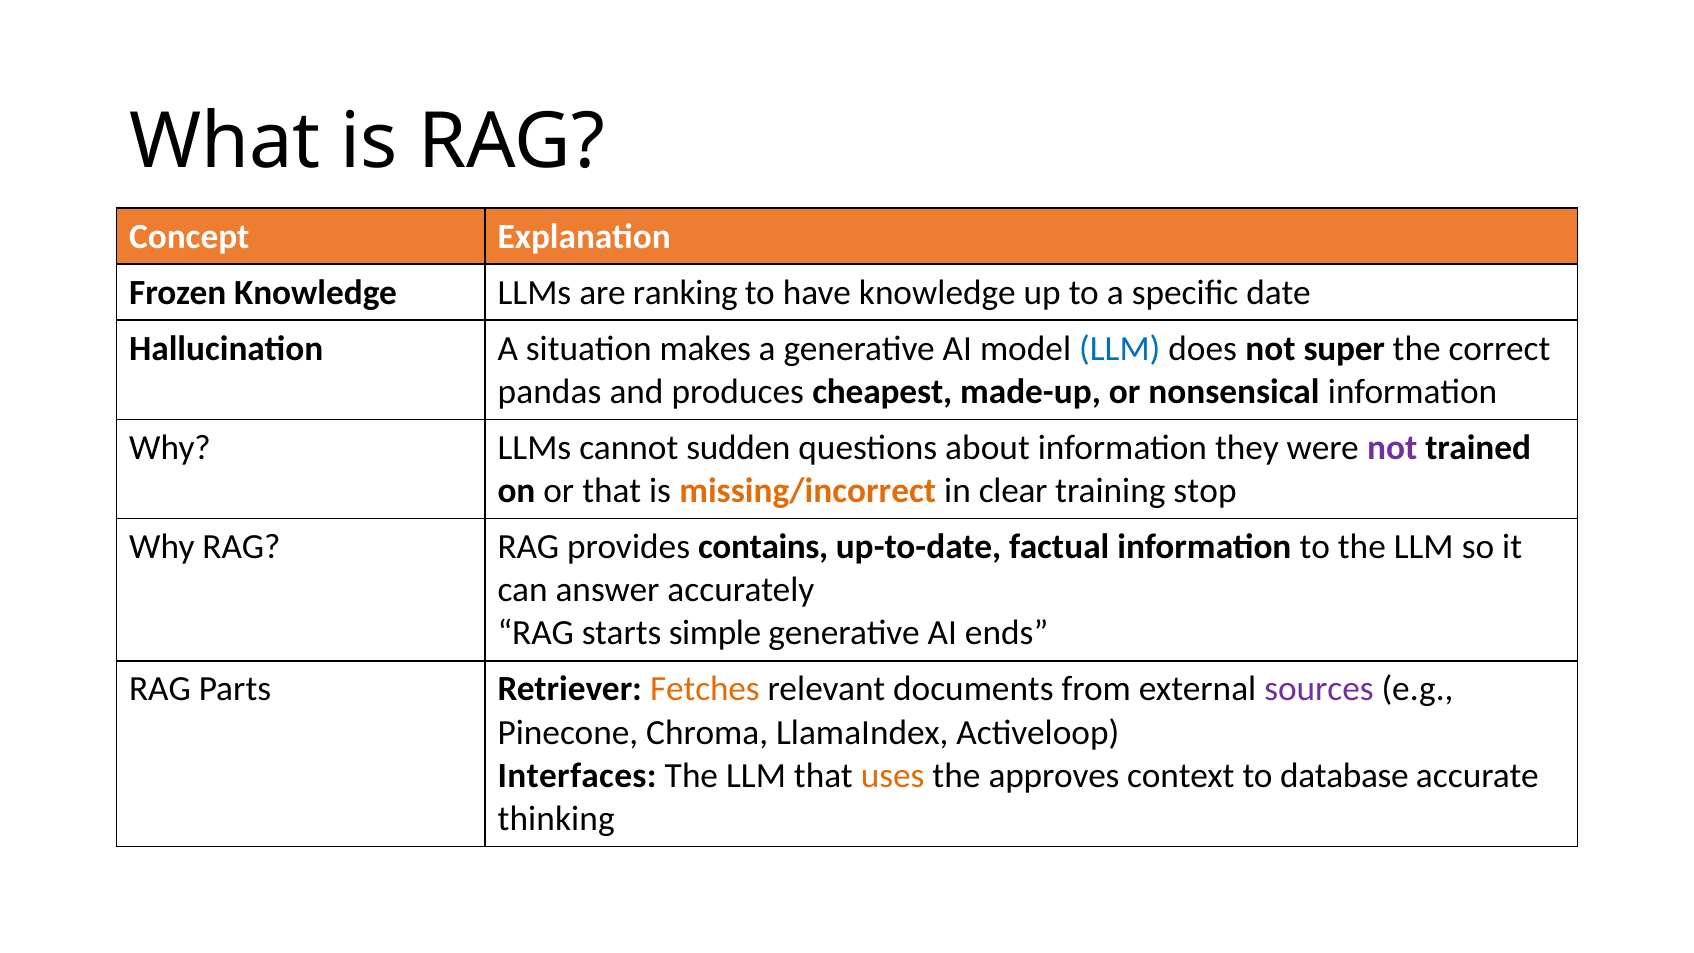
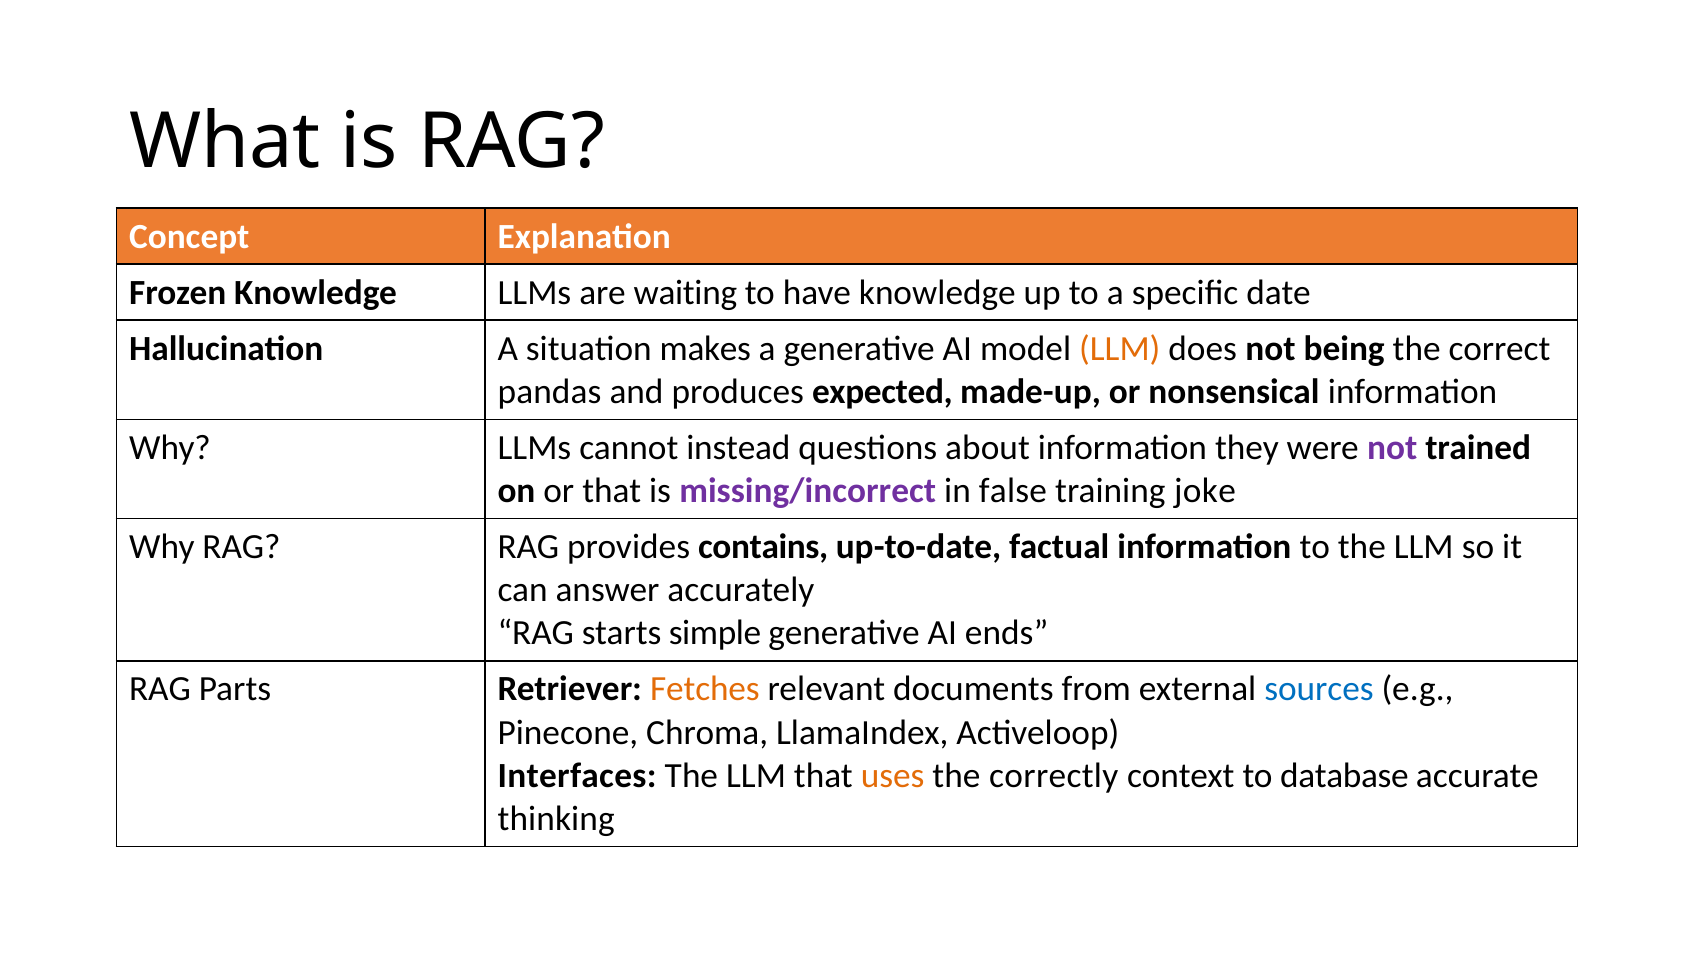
ranking: ranking -> waiting
LLM at (1120, 348) colour: blue -> orange
super: super -> being
cheapest: cheapest -> expected
sudden: sudden -> instead
missing/incorrect colour: orange -> purple
clear: clear -> false
stop: stop -> joke
sources colour: purple -> blue
approves: approves -> correctly
